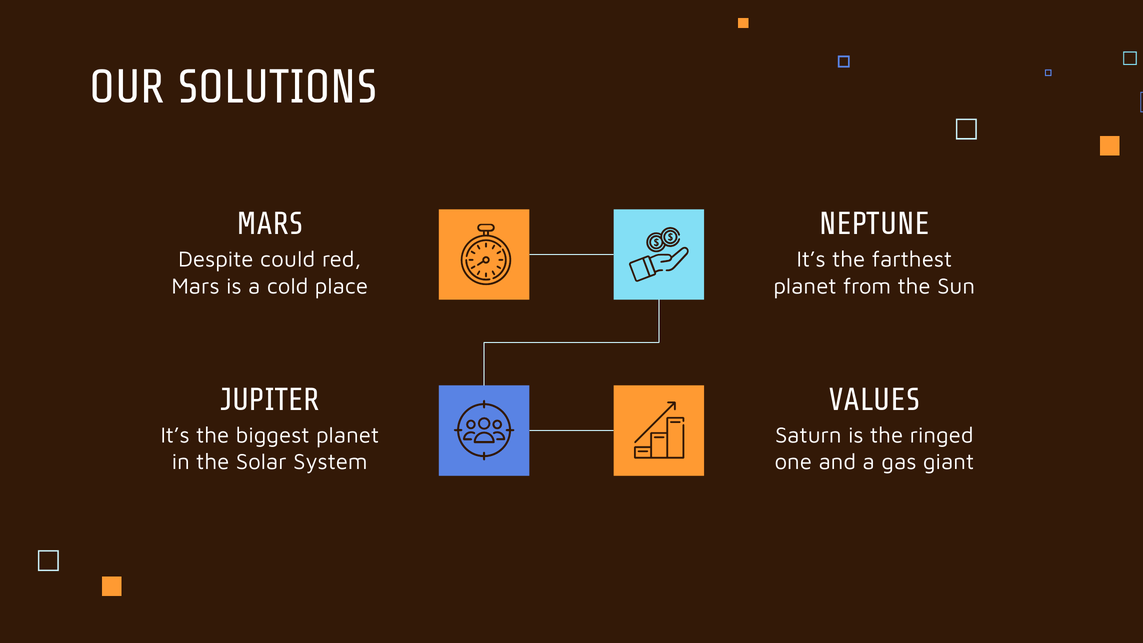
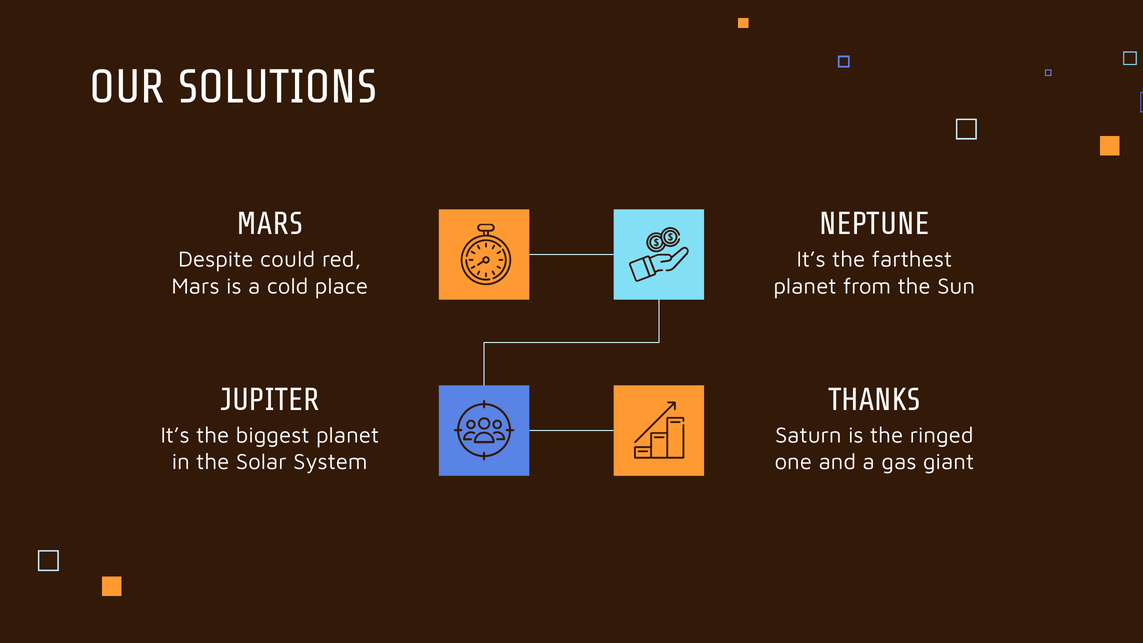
VALUES: VALUES -> THANKS
